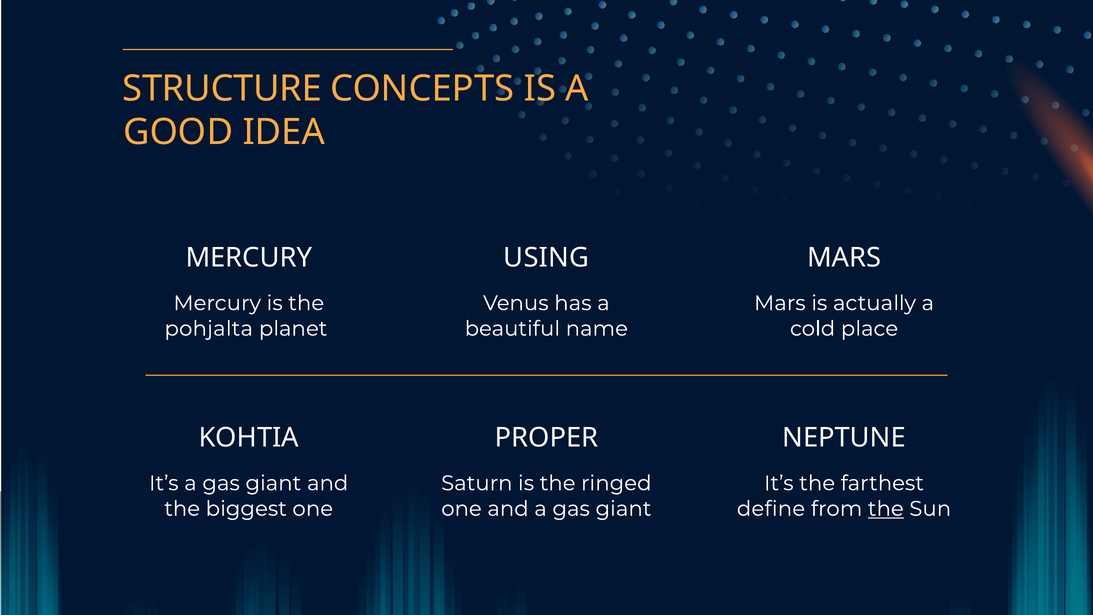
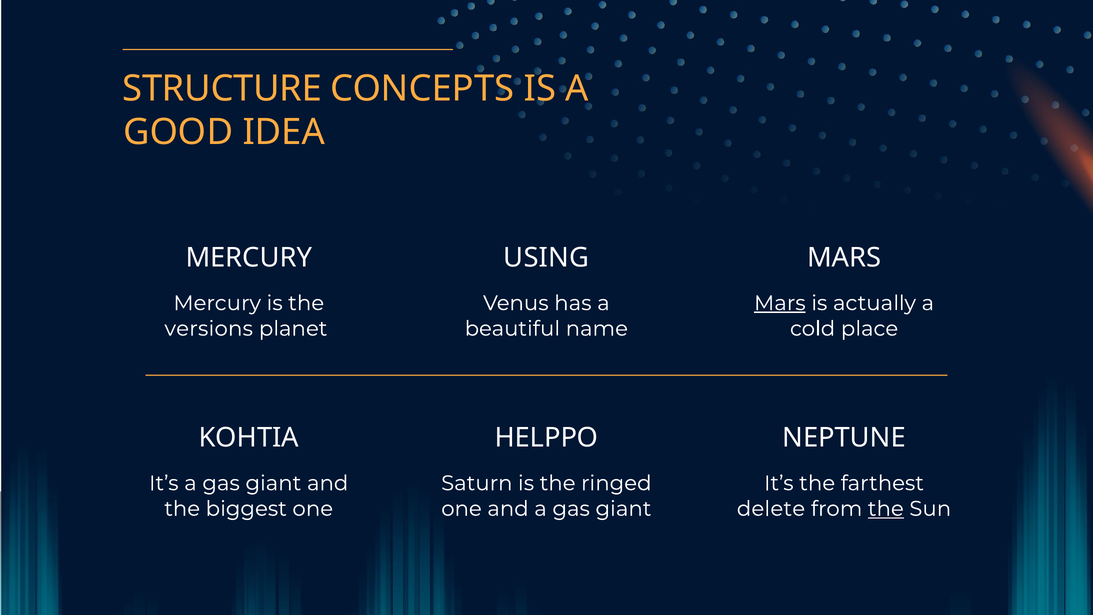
Mars at (780, 303) underline: none -> present
pohjalta: pohjalta -> versions
PROPER: PROPER -> HELPPO
define: define -> delete
